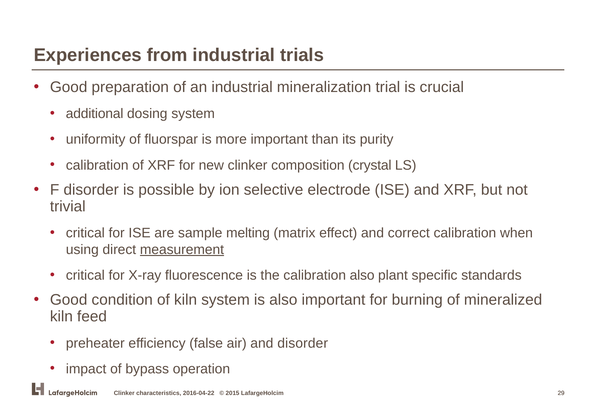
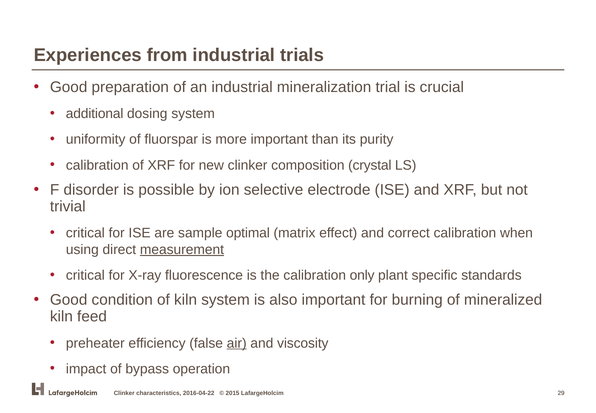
melting: melting -> optimal
calibration also: also -> only
air underline: none -> present
and disorder: disorder -> viscosity
